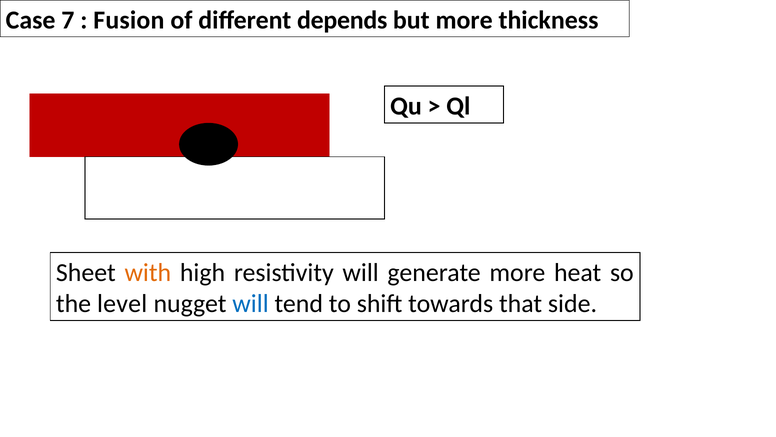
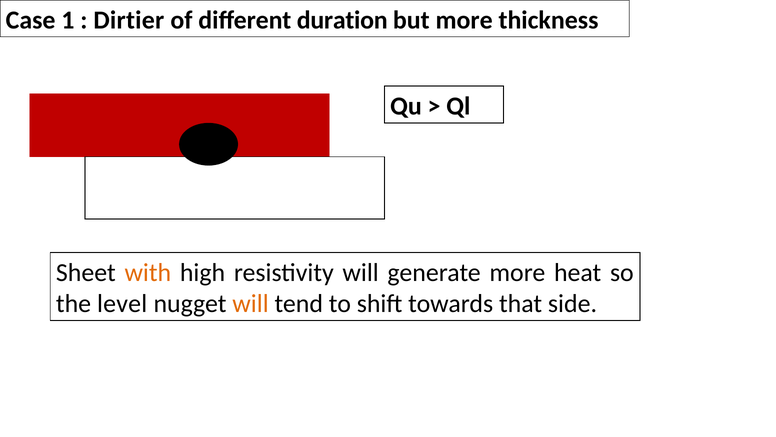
7: 7 -> 1
Fusion: Fusion -> Dirtier
depends: depends -> duration
will at (251, 303) colour: blue -> orange
